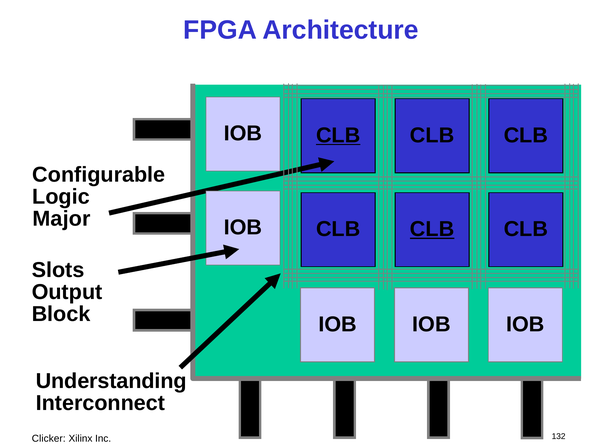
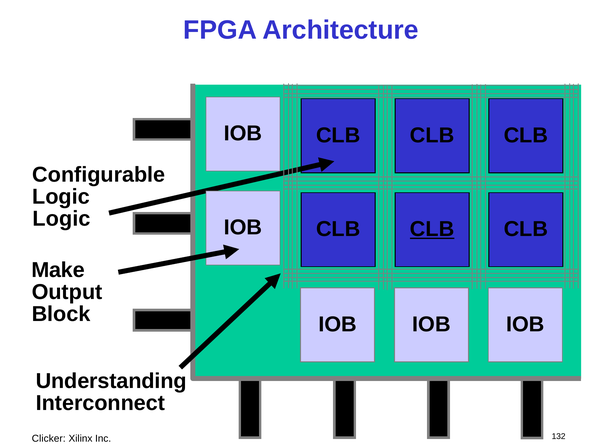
CLB at (338, 135) underline: present -> none
Major at (62, 219): Major -> Logic
Slots: Slots -> Make
